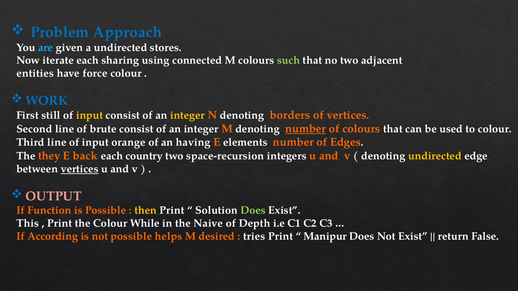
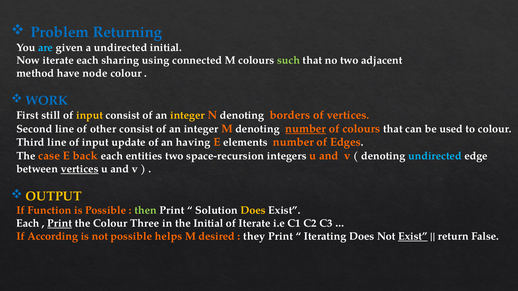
Approach: Approach -> Returning
undirected stores: stores -> initial
entities: entities -> method
force: force -> node
brute: brute -> other
orange: orange -> update
they: they -> case
country: country -> entities
undirected at (435, 156) colour: yellow -> light blue
OUTPUT colour: pink -> yellow
then colour: yellow -> light green
Does at (253, 211) colour: light green -> yellow
This at (28, 224): This -> Each
Print at (60, 224) underline: none -> present
While: While -> Three
the Naive: Naive -> Initial
of Depth: Depth -> Iterate
tries: tries -> they
Manipur: Manipur -> Iterating
Exist at (413, 237) underline: none -> present
